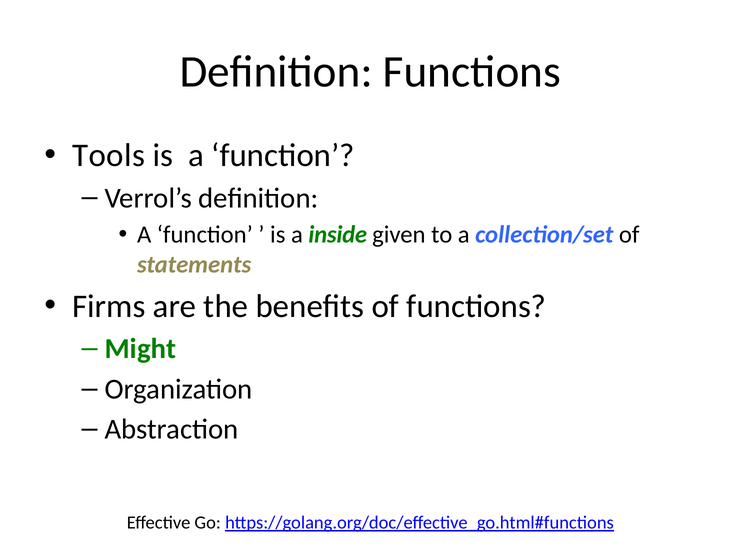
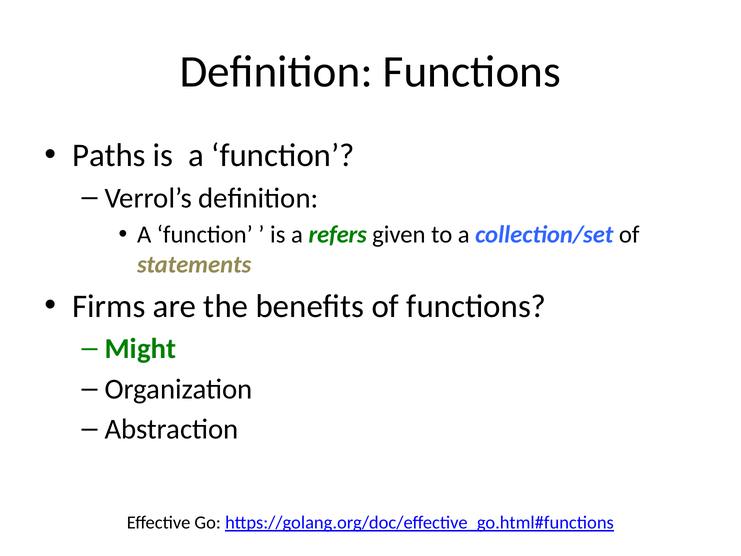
Tools: Tools -> Paths
inside: inside -> refers
